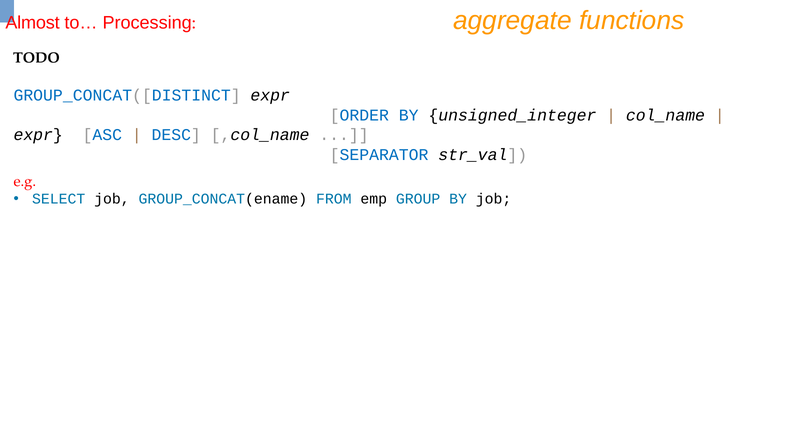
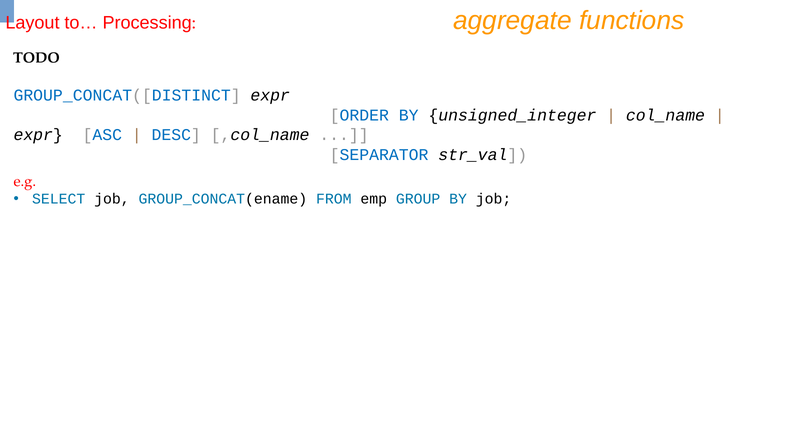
Almost: Almost -> Layout
